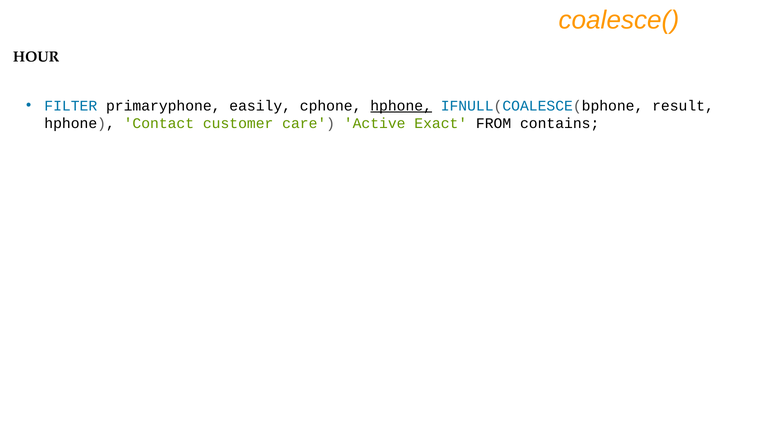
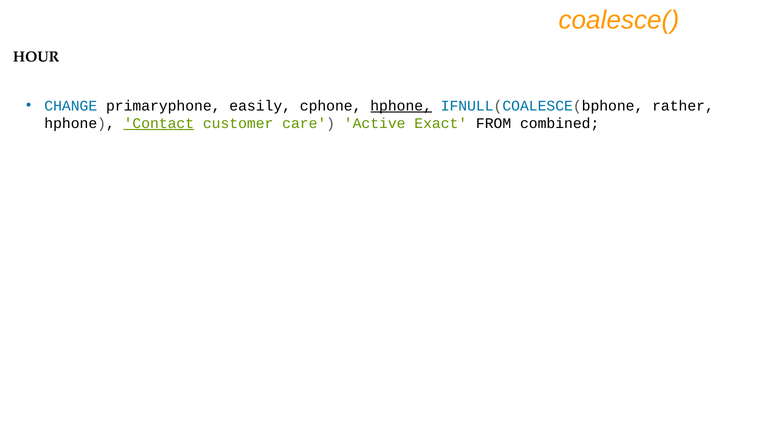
FILTER: FILTER -> CHANGE
result: result -> rather
Contact underline: none -> present
contains: contains -> combined
